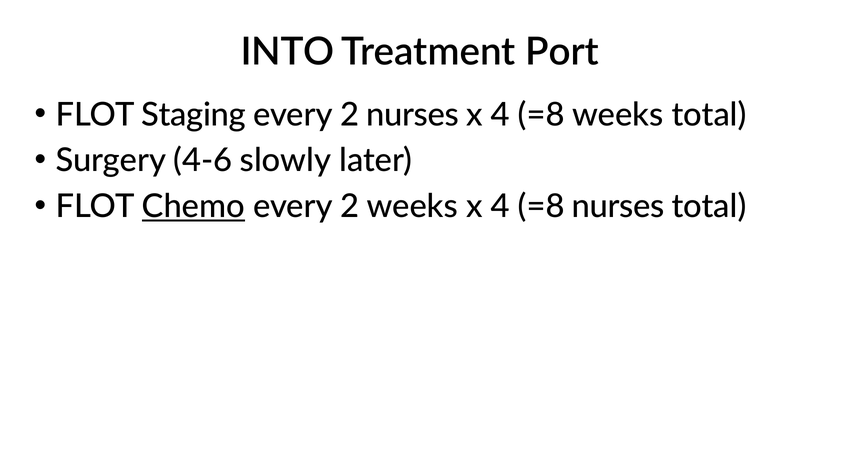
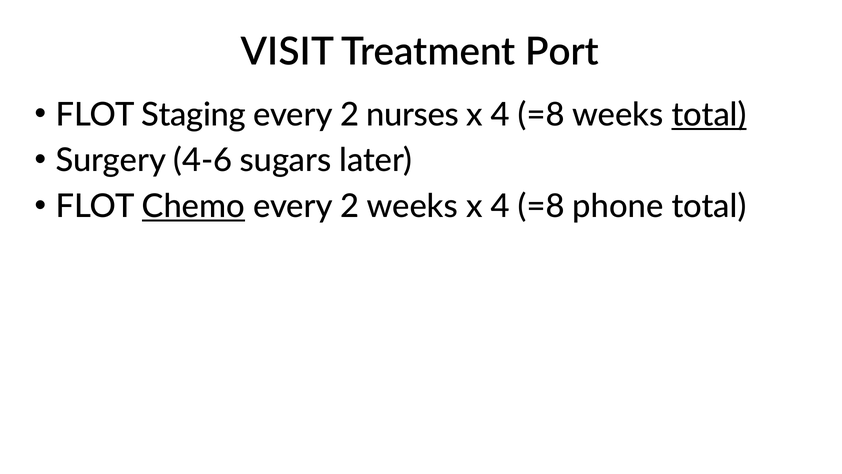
INTO: INTO -> VISIT
total at (709, 115) underline: none -> present
slowly: slowly -> sugars
=8 nurses: nurses -> phone
